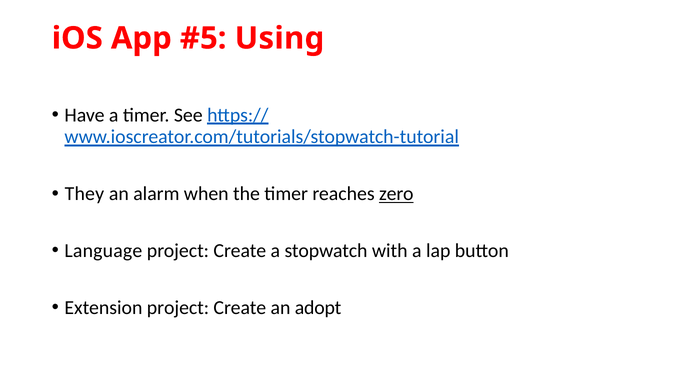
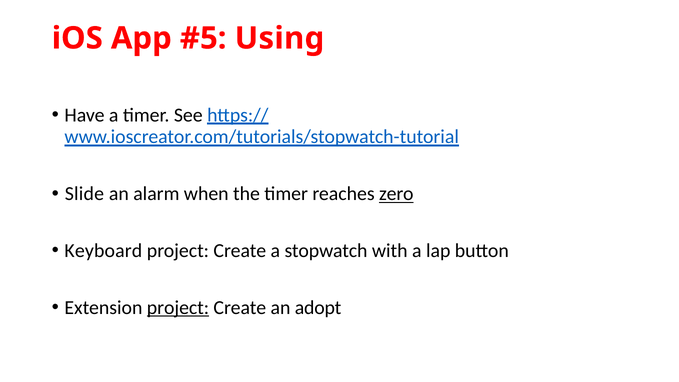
They: They -> Slide
Language: Language -> Keyboard
project at (178, 307) underline: none -> present
